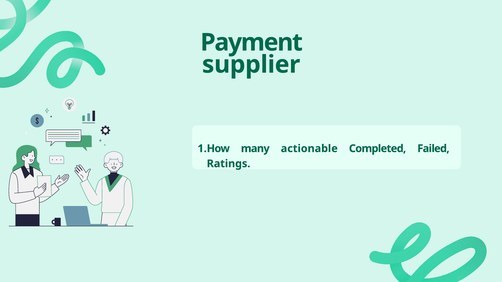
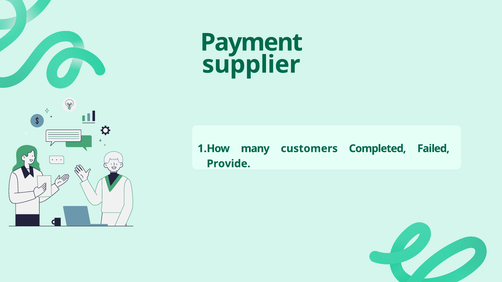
actionable: actionable -> customers
Ratings: Ratings -> Provide
